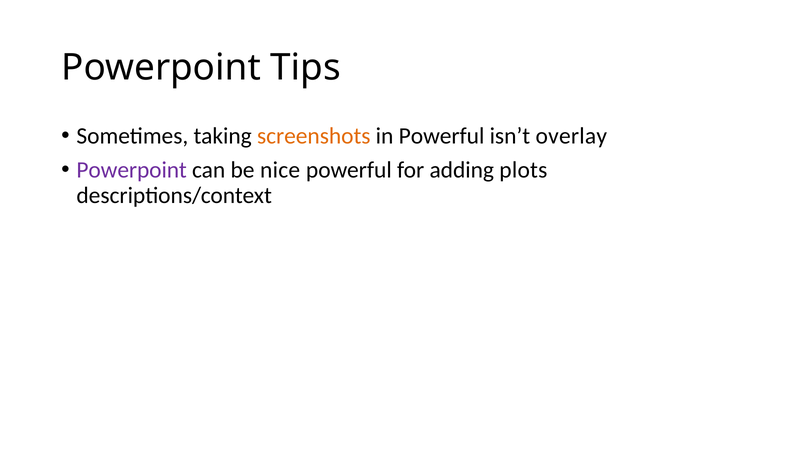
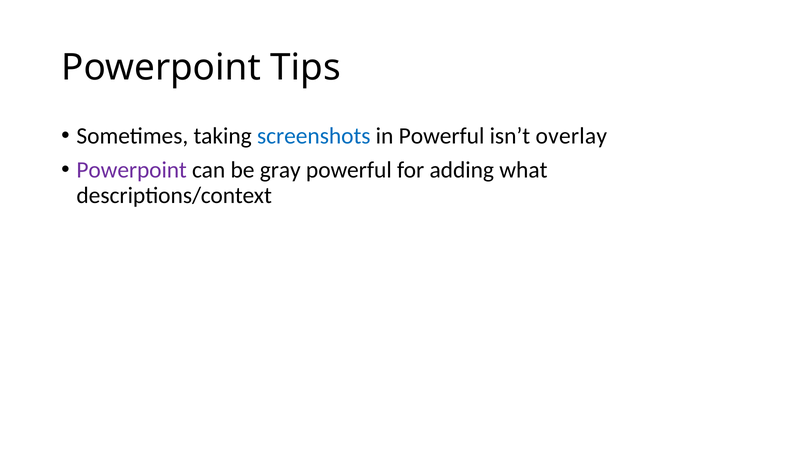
screenshots colour: orange -> blue
nice: nice -> gray
plots: plots -> what
